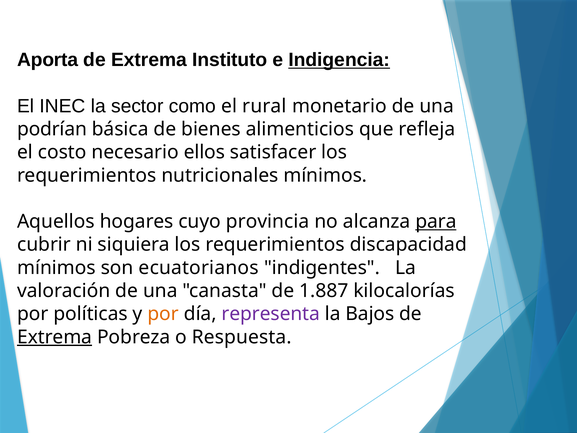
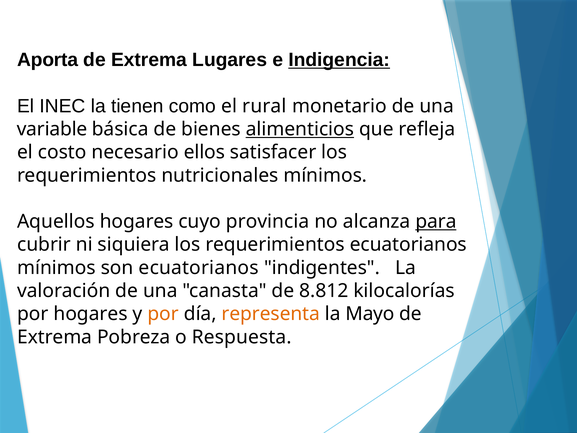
Instituto: Instituto -> Lugares
sector: sector -> tienen
podrían: podrían -> variable
alimenticios underline: none -> present
requerimientos discapacidad: discapacidad -> ecuatorianos
1.887: 1.887 -> 8.812
por políticas: políticas -> hogares
representa colour: purple -> orange
Bajos: Bajos -> Mayo
Extrema at (55, 337) underline: present -> none
